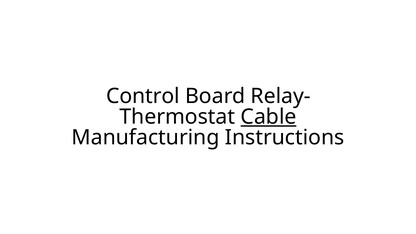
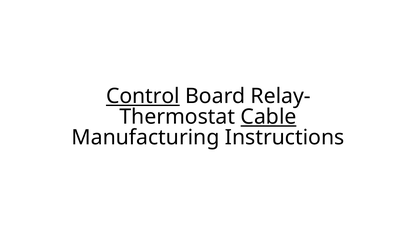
Control underline: none -> present
